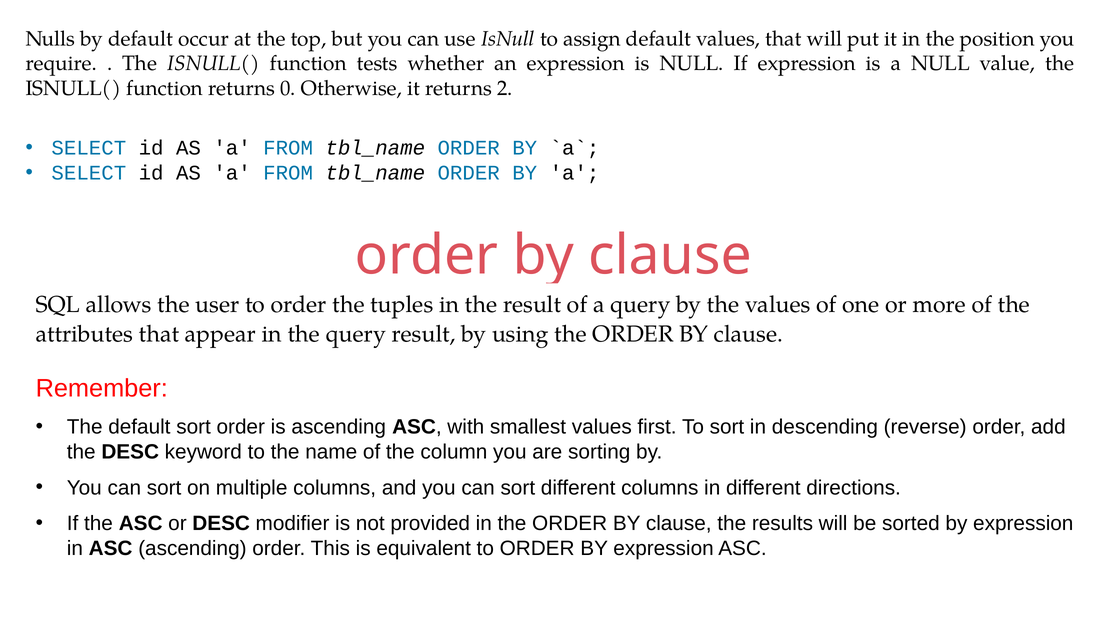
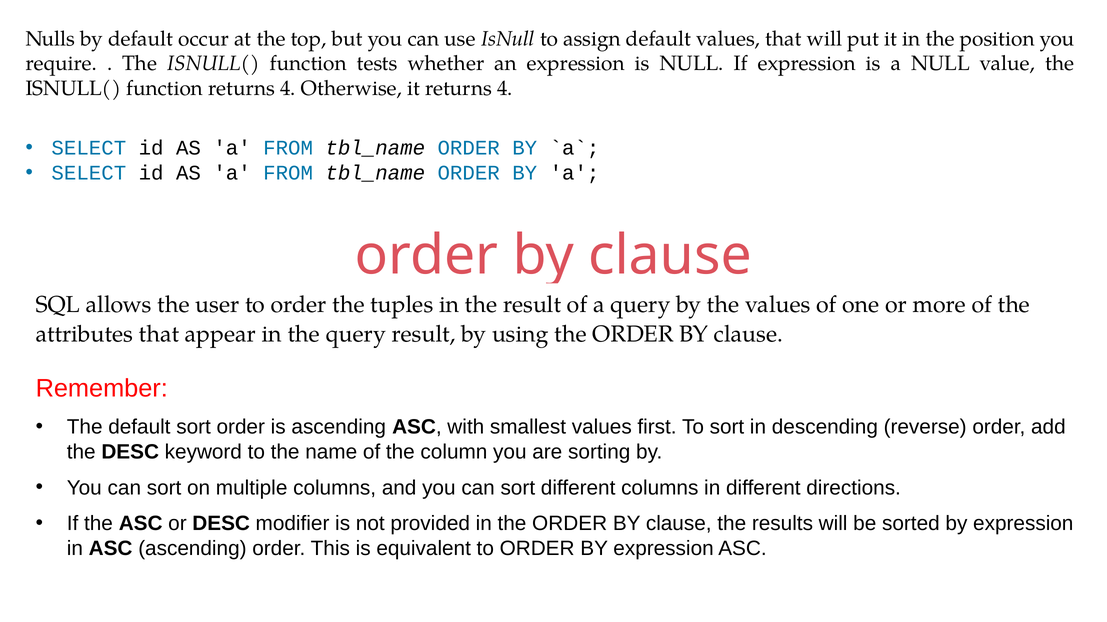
function returns 0: 0 -> 4
it returns 2: 2 -> 4
